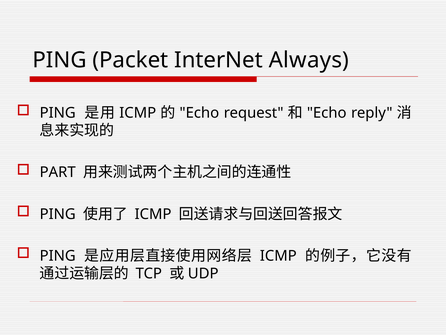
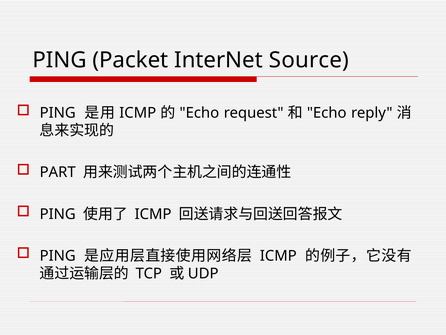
Always: Always -> Source
